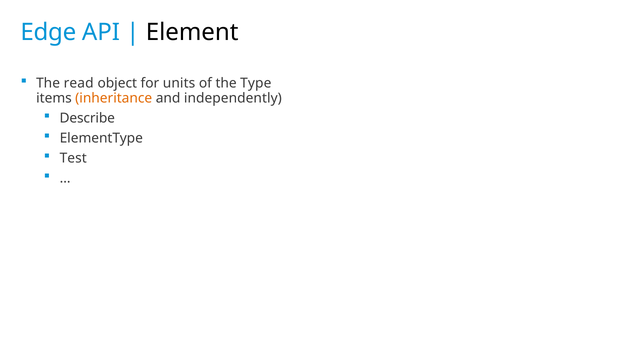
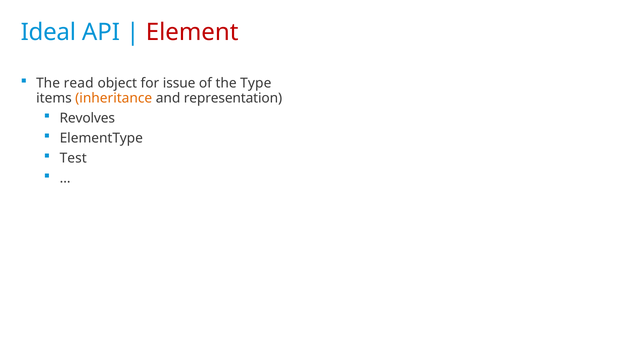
Edge: Edge -> Ideal
Element colour: black -> red
units: units -> issue
independently: independently -> representation
Describe: Describe -> Revolves
